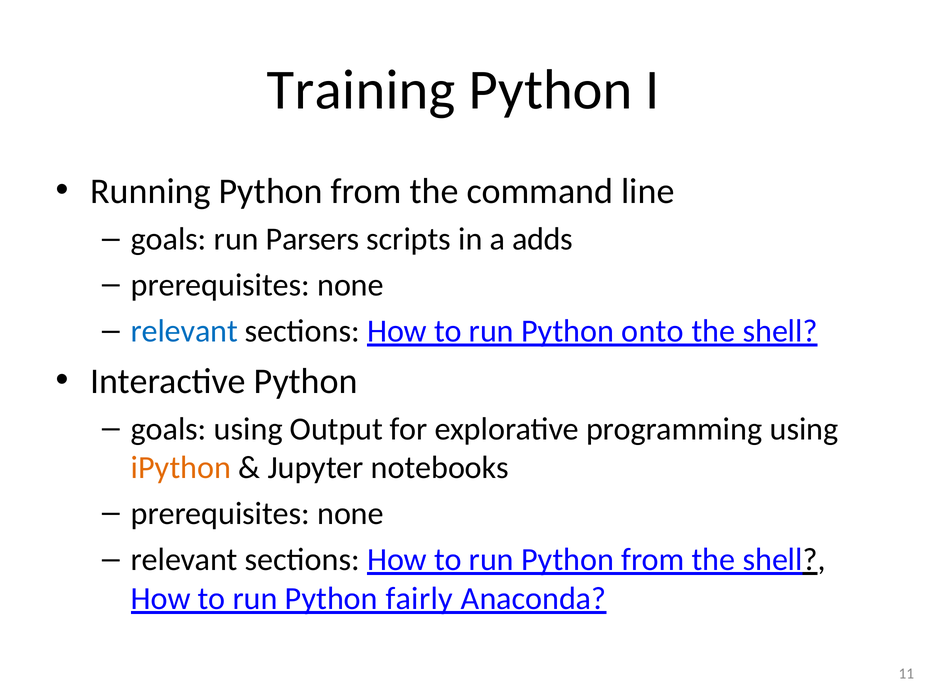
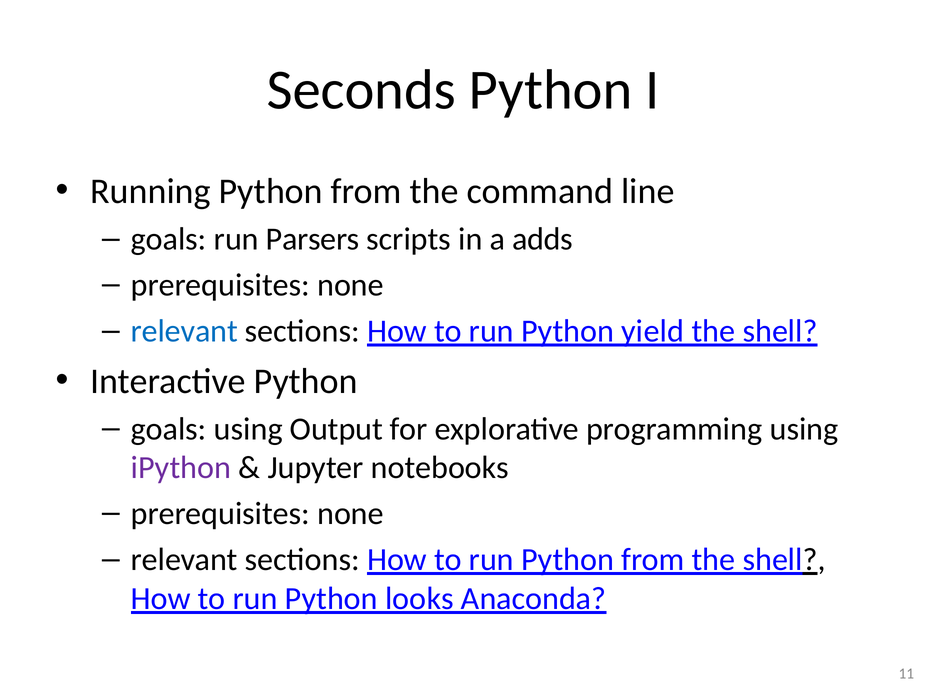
Training: Training -> Seconds
onto: onto -> yield
iPython colour: orange -> purple
fairly: fairly -> looks
